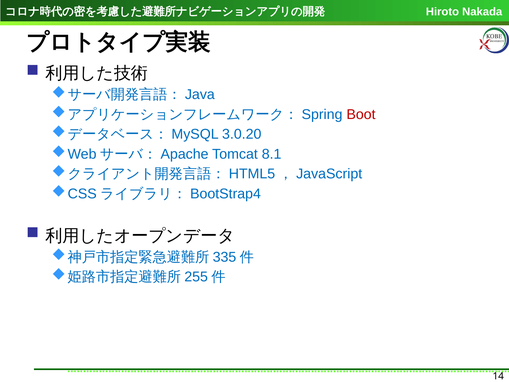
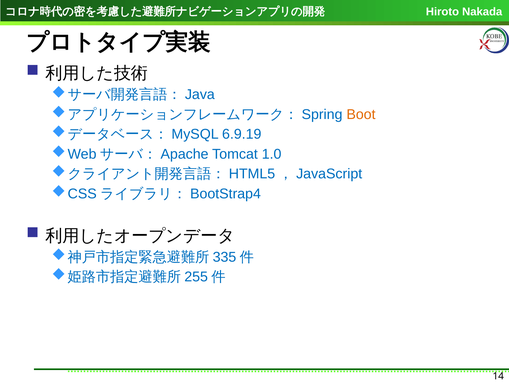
Boot colour: red -> orange
3.0.20: 3.0.20 -> 6.9.19
8.1: 8.1 -> 1.0
